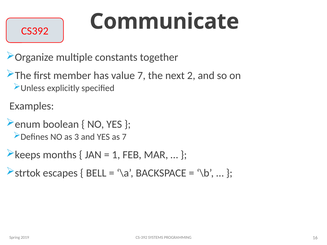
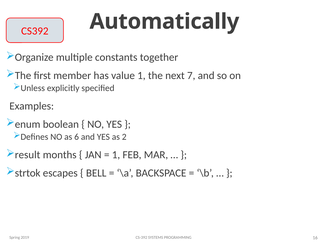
Communicate: Communicate -> Automatically
value 7: 7 -> 1
2: 2 -> 7
3: 3 -> 6
as 7: 7 -> 2
keeps: keeps -> result
